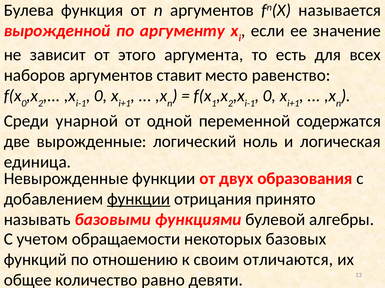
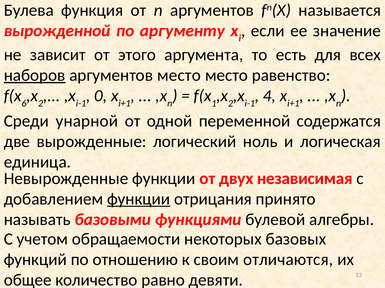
наборов underline: none -> present
аргументов ставит: ставит -> место
0 at (24, 104): 0 -> 6
0 at (269, 96): 0 -> 4
образования: образования -> независимая
